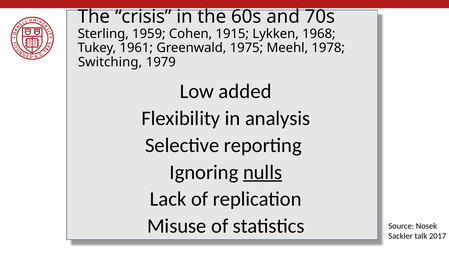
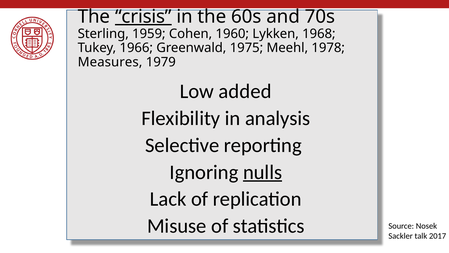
crisis underline: none -> present
1915: 1915 -> 1960
1961: 1961 -> 1966
Switching: Switching -> Measures
